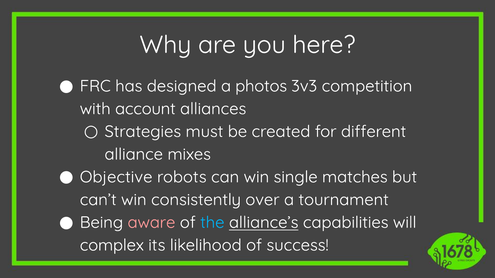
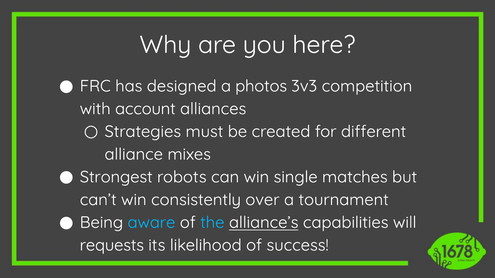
Objective: Objective -> Strongest
aware colour: pink -> light blue
complex: complex -> requests
